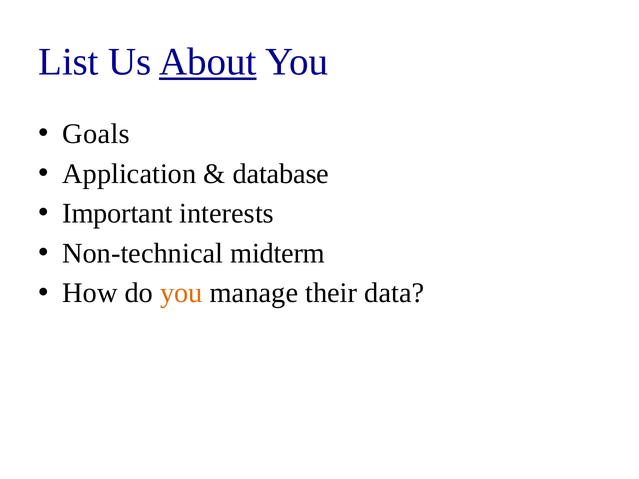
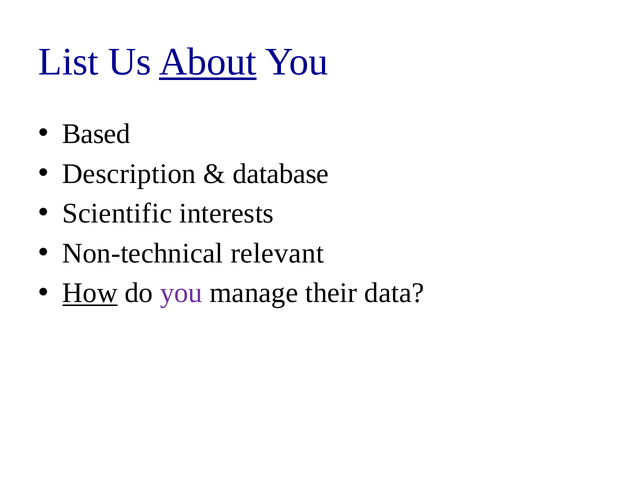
Goals: Goals -> Based
Application: Application -> Description
Important: Important -> Scientific
midterm: midterm -> relevant
How underline: none -> present
you at (181, 293) colour: orange -> purple
